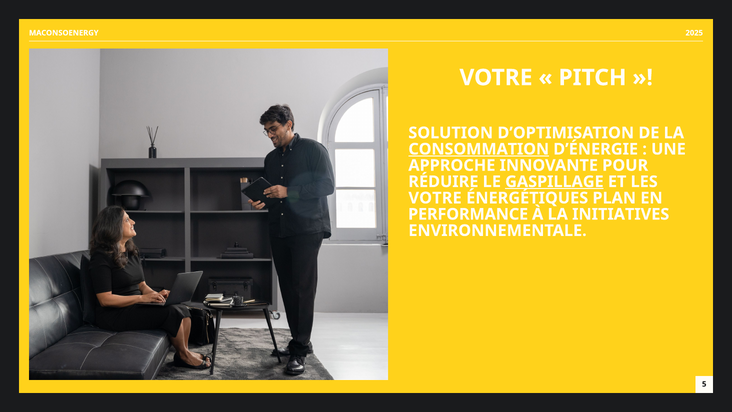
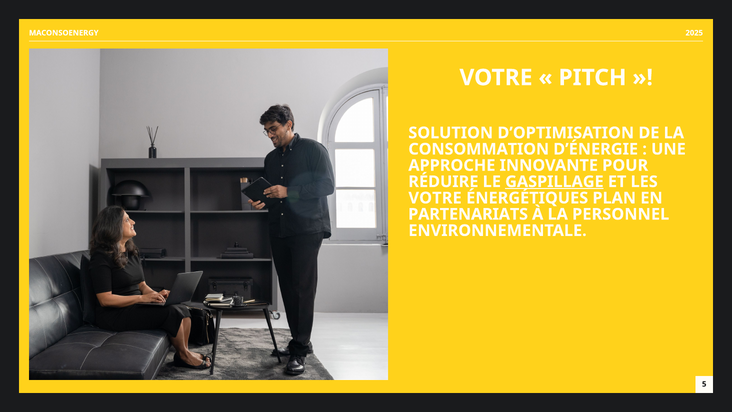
CONSOMMATION underline: present -> none
PERFORMANCE: PERFORMANCE -> PARTENARIATS
INITIATIVES: INITIATIVES -> PERSONNEL
